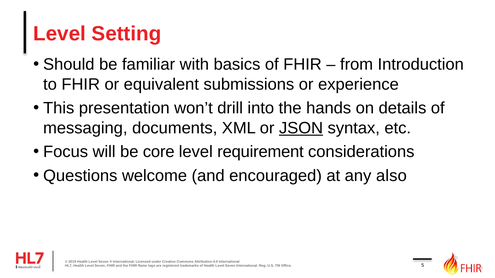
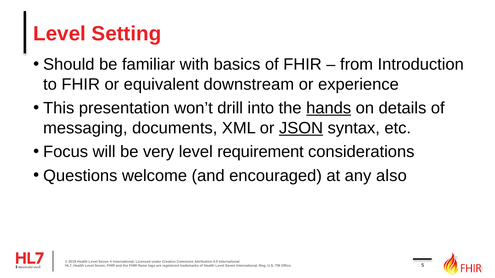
submissions: submissions -> downstream
hands underline: none -> present
core: core -> very
